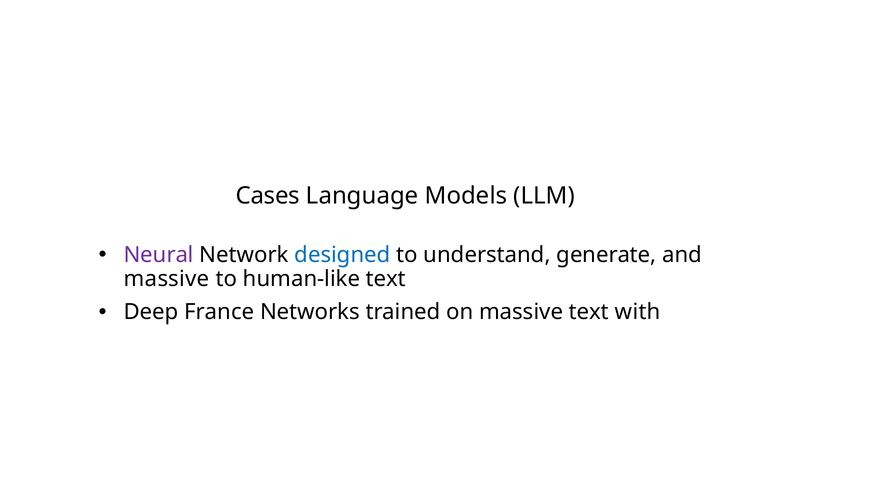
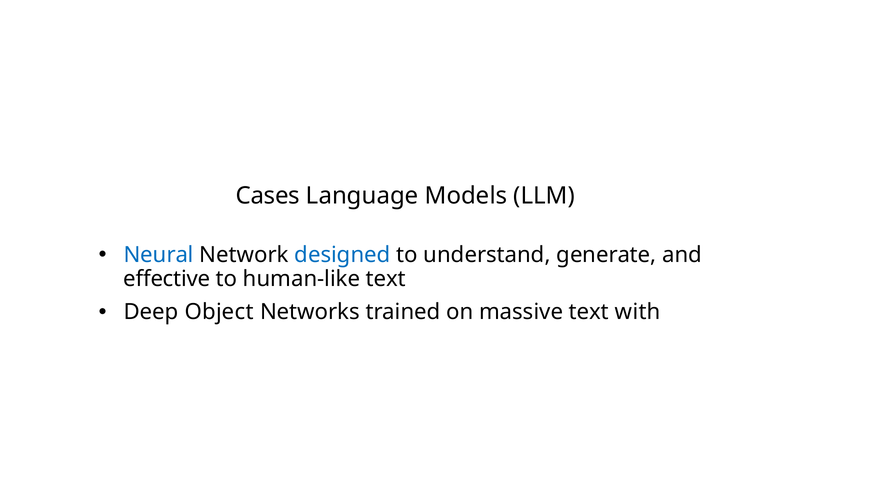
Neural colour: purple -> blue
massive at (167, 279): massive -> effective
France: France -> Object
